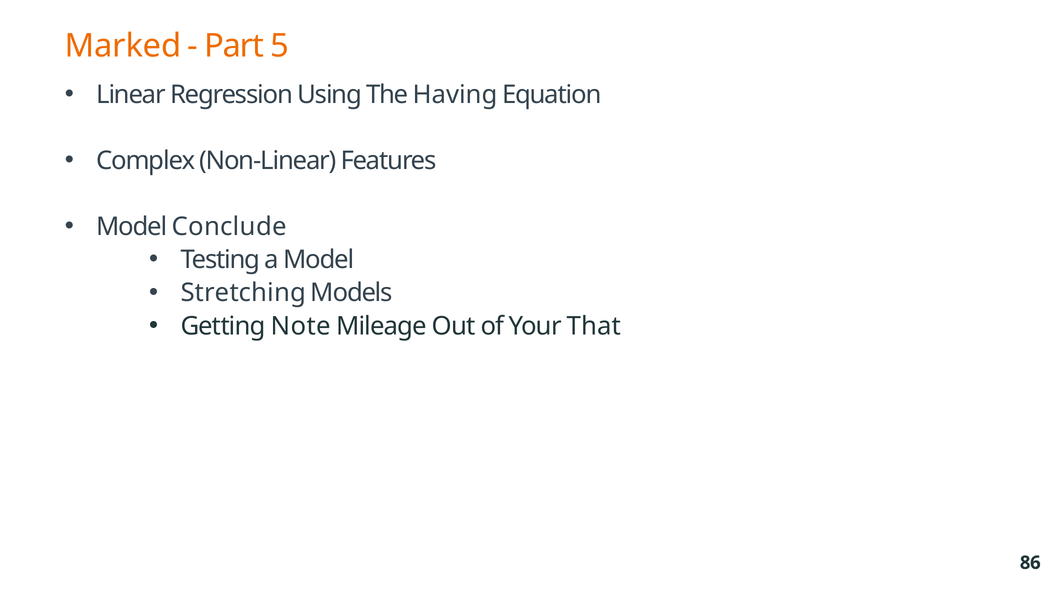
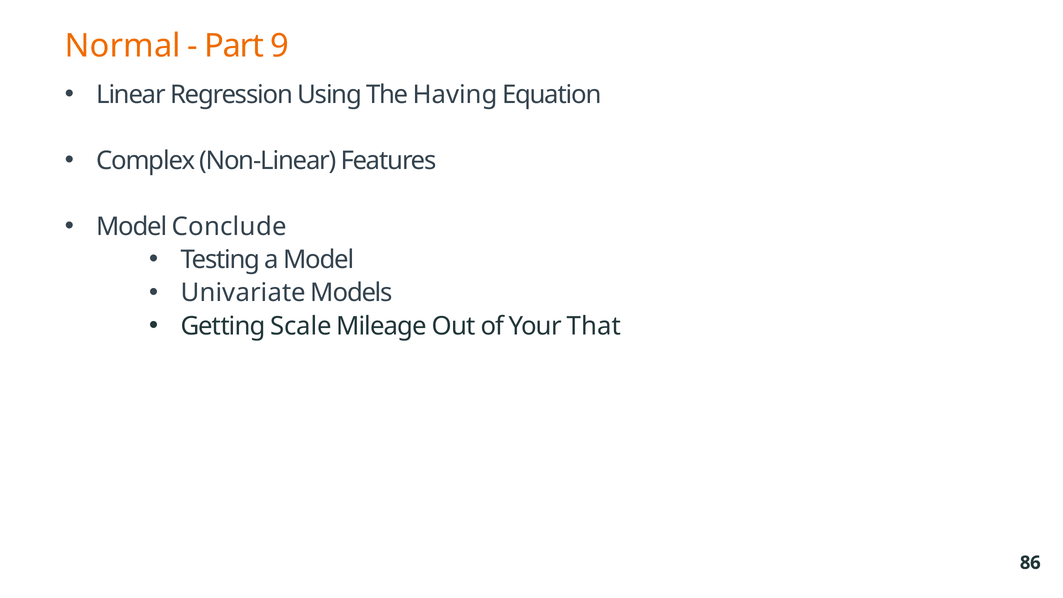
Marked: Marked -> Normal
5: 5 -> 9
Stretching: Stretching -> Univariate
Note: Note -> Scale
